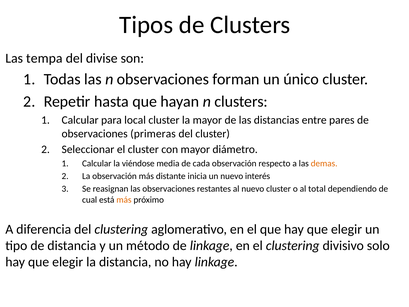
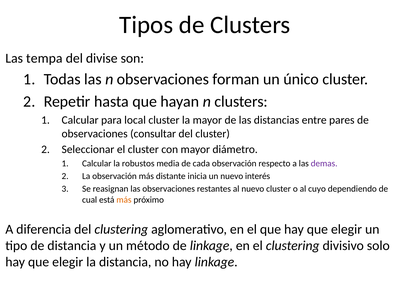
primeras: primeras -> consultar
viéndose: viéndose -> robustos
demas colour: orange -> purple
total: total -> cuyo
